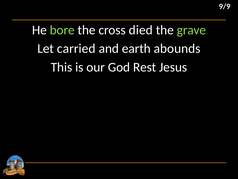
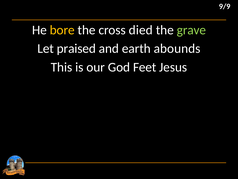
bore colour: light green -> yellow
carried: carried -> praised
Rest: Rest -> Feet
